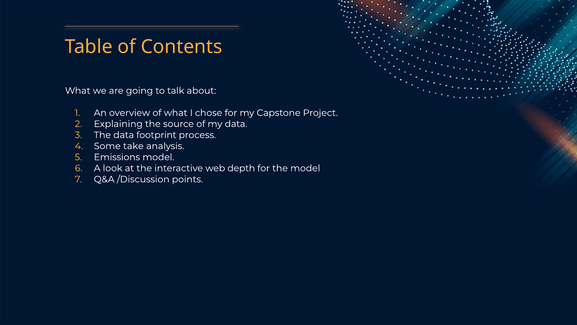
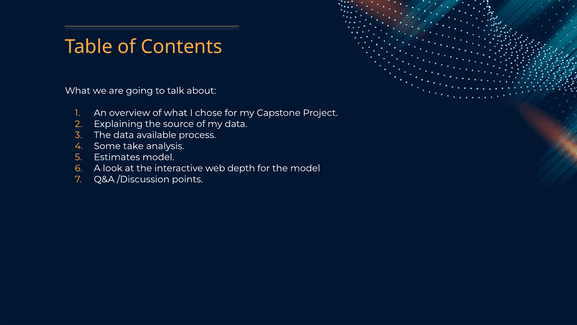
footprint: footprint -> available
Emissions: Emissions -> Estimates
